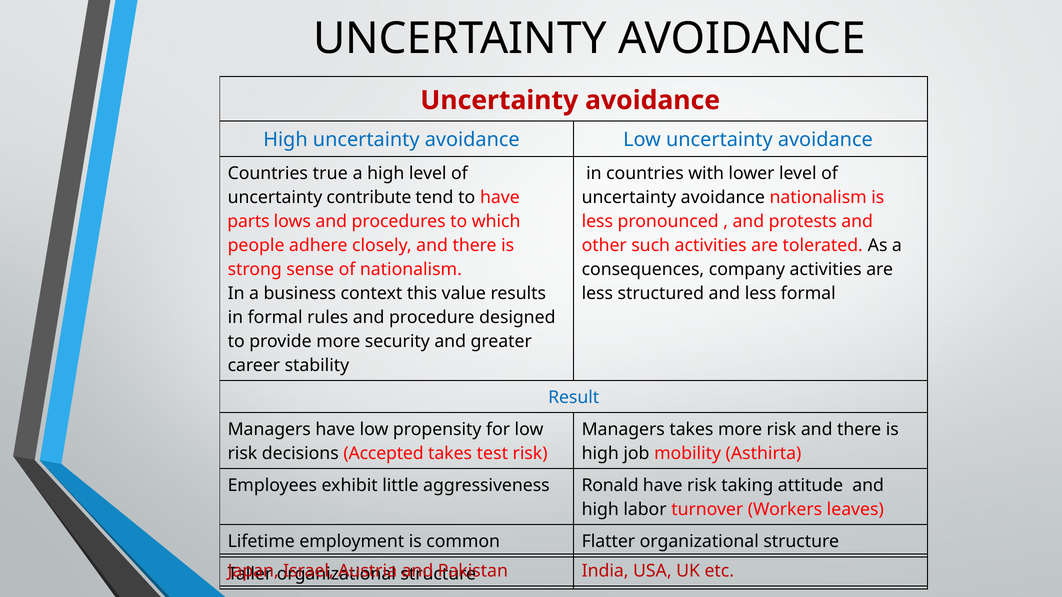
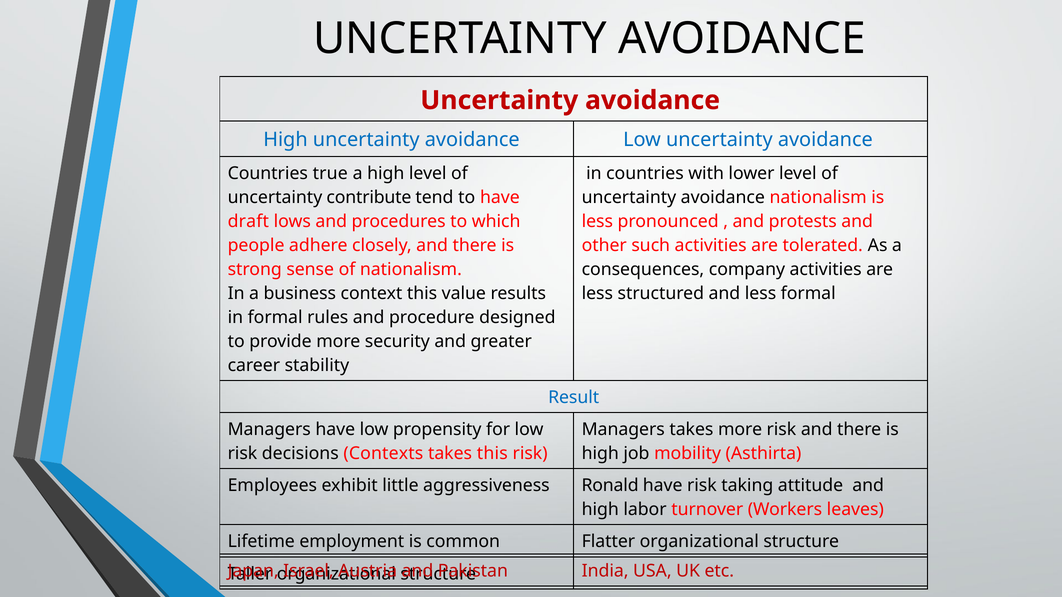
parts: parts -> draft
Accepted: Accepted -> Contexts
takes test: test -> this
